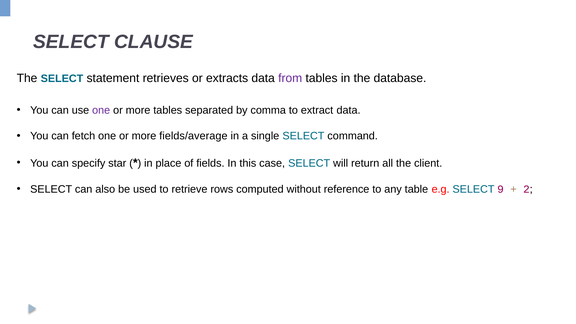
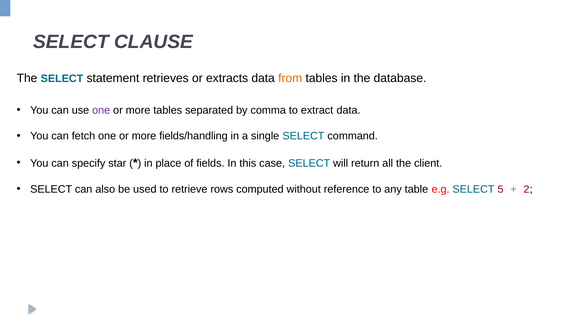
from colour: purple -> orange
fields/average: fields/average -> fields/handling
9: 9 -> 5
